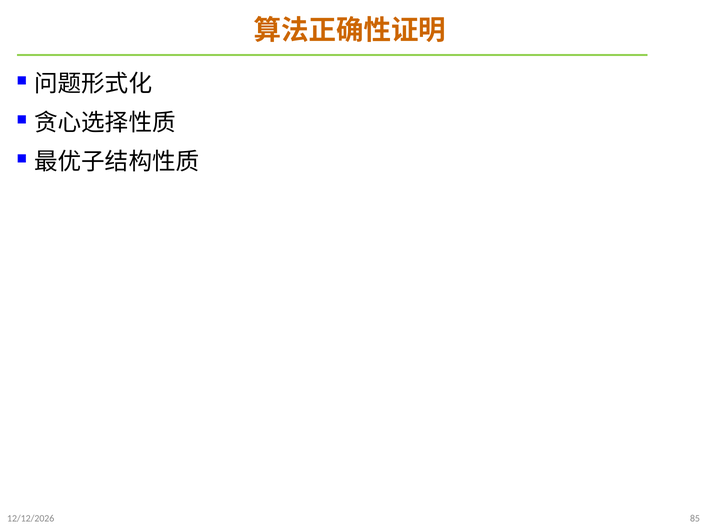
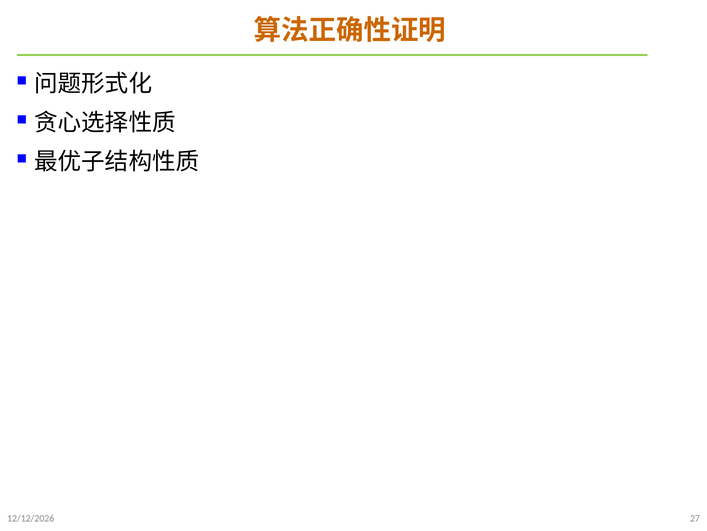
85: 85 -> 27
